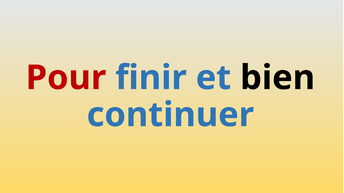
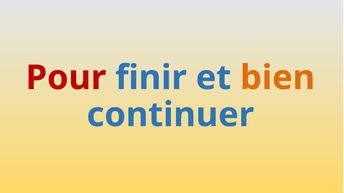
bien colour: black -> orange
